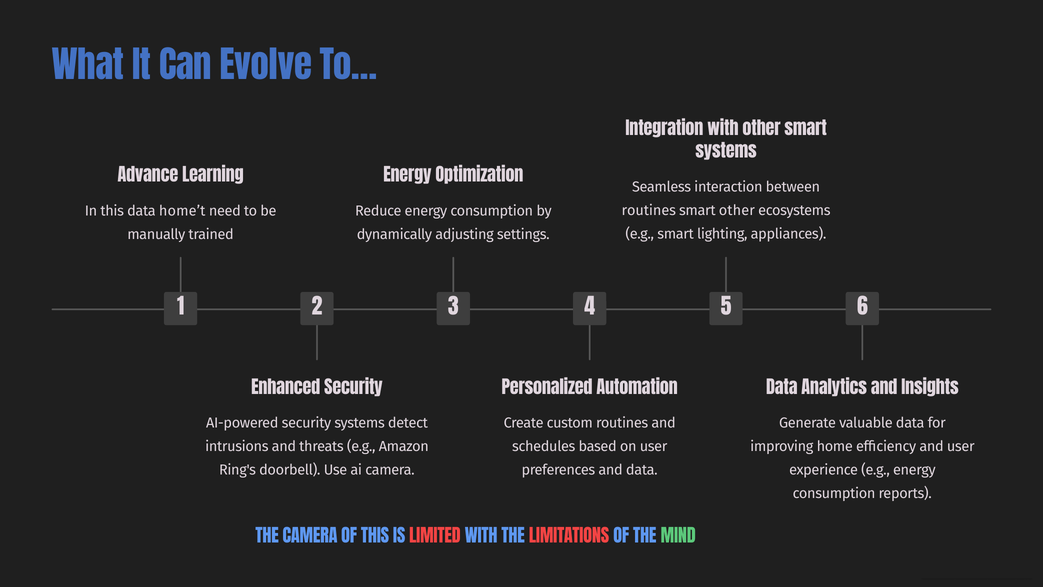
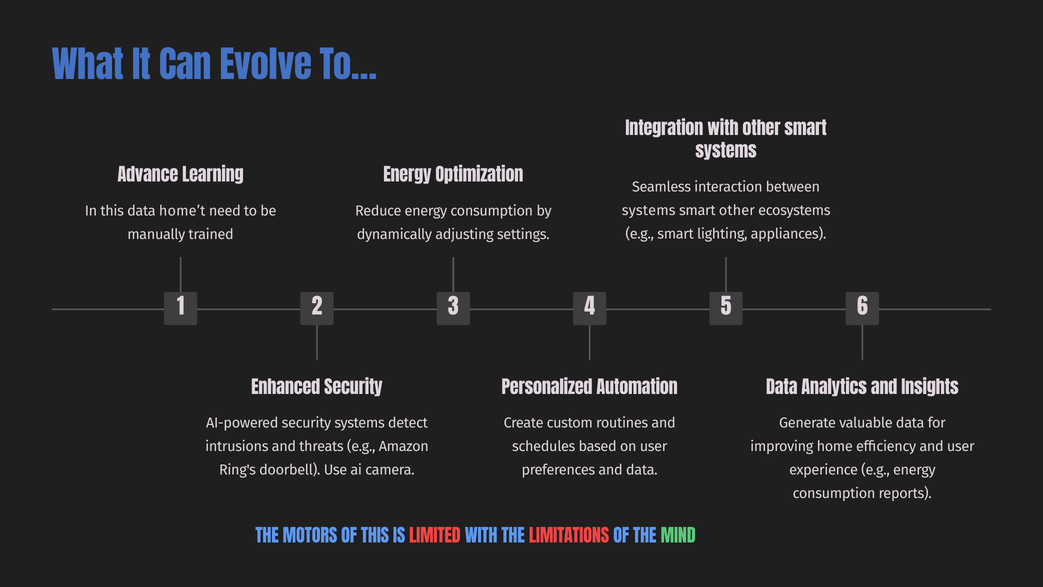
routines at (649, 211): routines -> systems
THE CAMERA: CAMERA -> MOTORS
